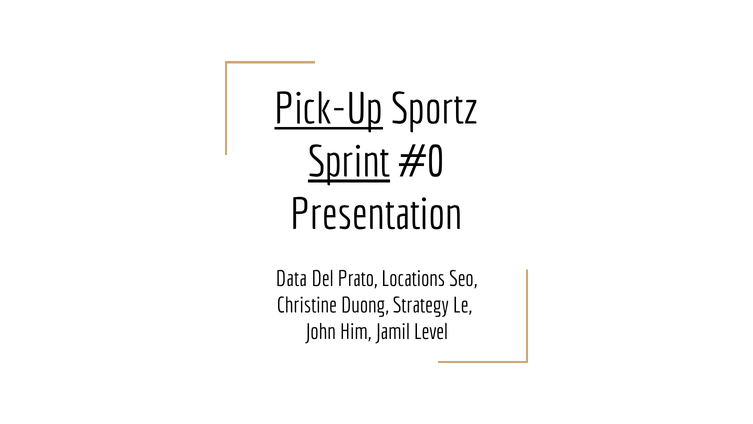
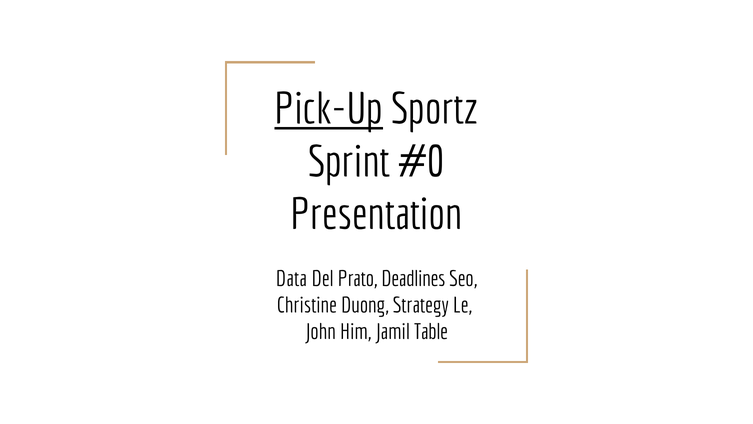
Sprint underline: present -> none
Locations: Locations -> Deadlines
Level: Level -> Table
